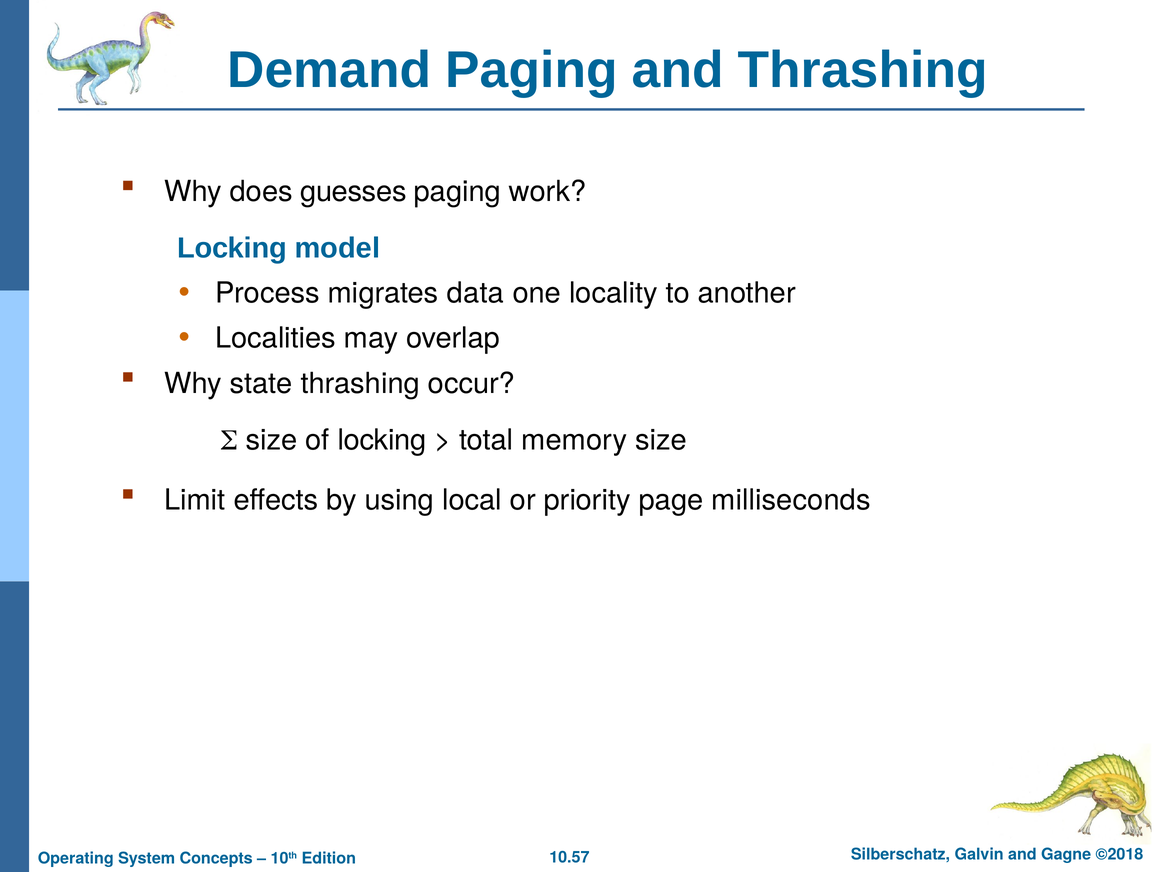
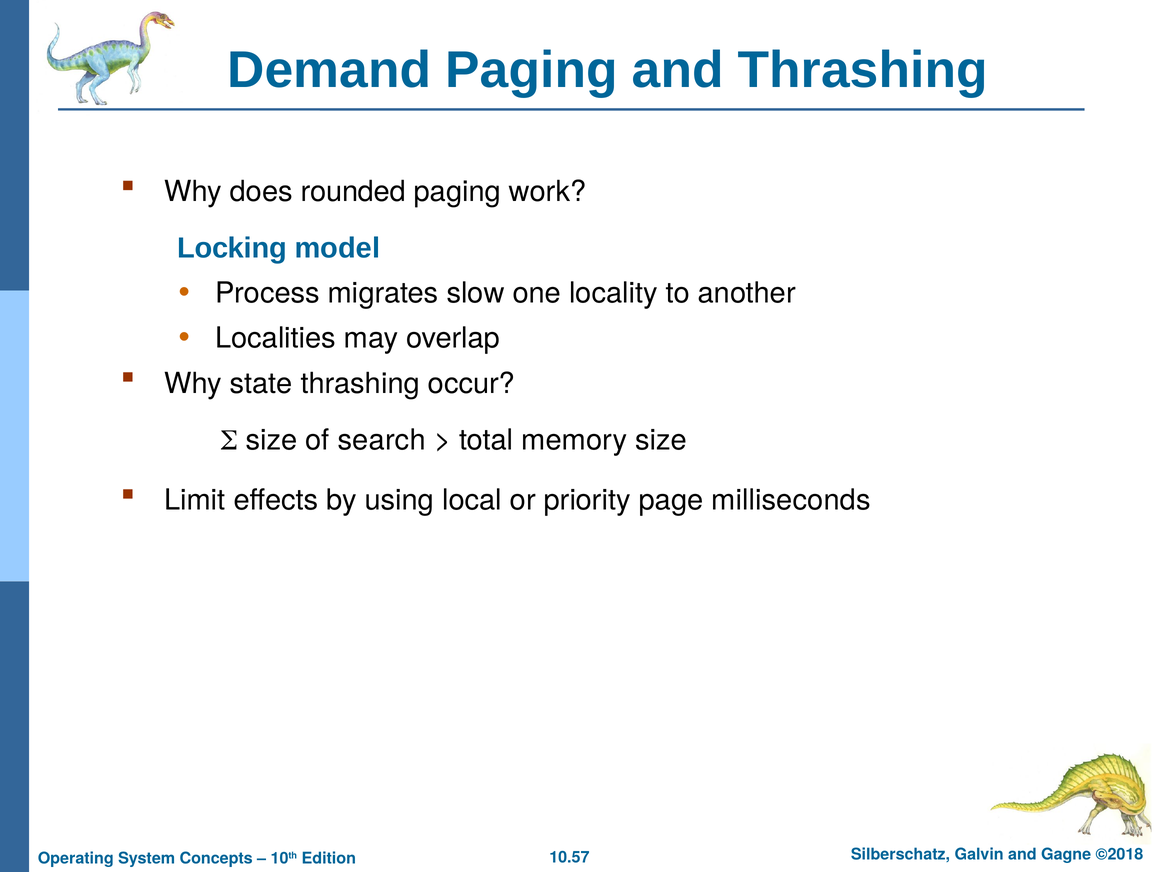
guesses: guesses -> rounded
data: data -> slow
of locking: locking -> search
